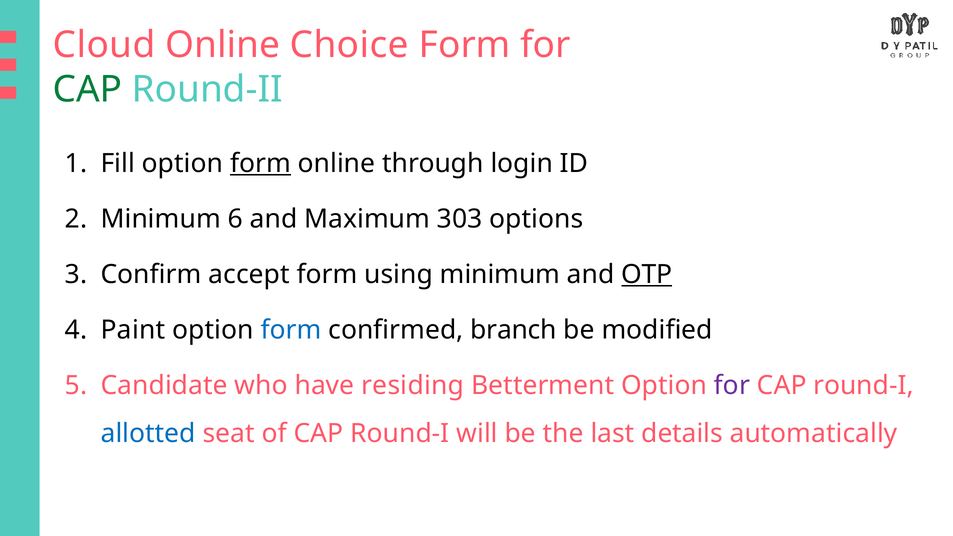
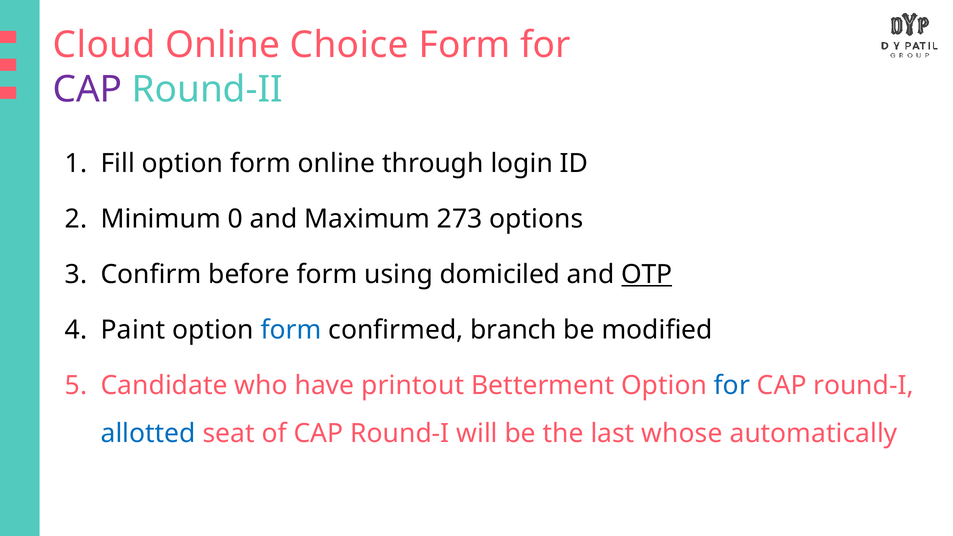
CAP at (88, 90) colour: green -> purple
form at (260, 163) underline: present -> none
6: 6 -> 0
303: 303 -> 273
accept: accept -> before
using minimum: minimum -> domiciled
residing: residing -> printout
for at (732, 386) colour: purple -> blue
details: details -> whose
